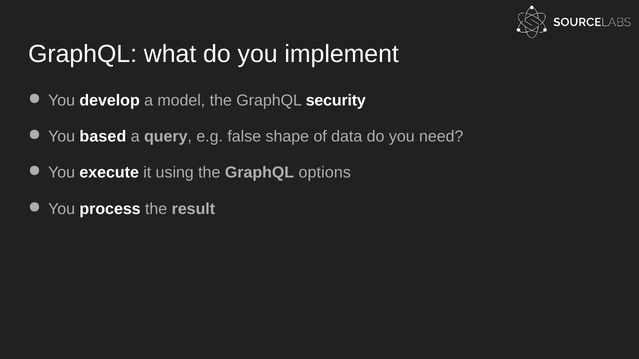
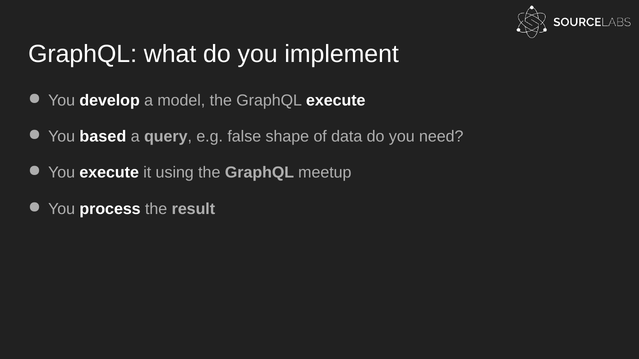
GraphQL security: security -> execute
options: options -> meetup
